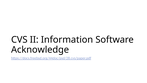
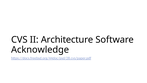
Information: Information -> Architecture
